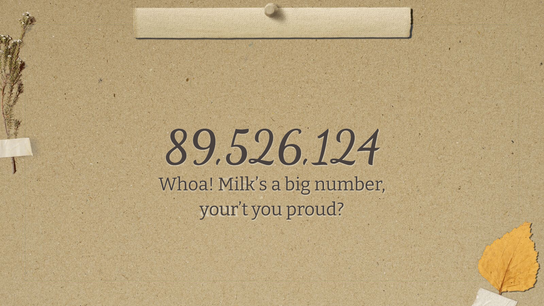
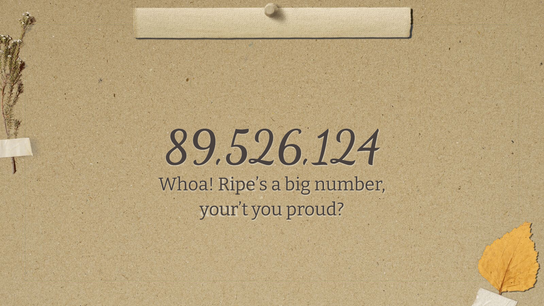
Milk’s: Milk’s -> Ripe’s
